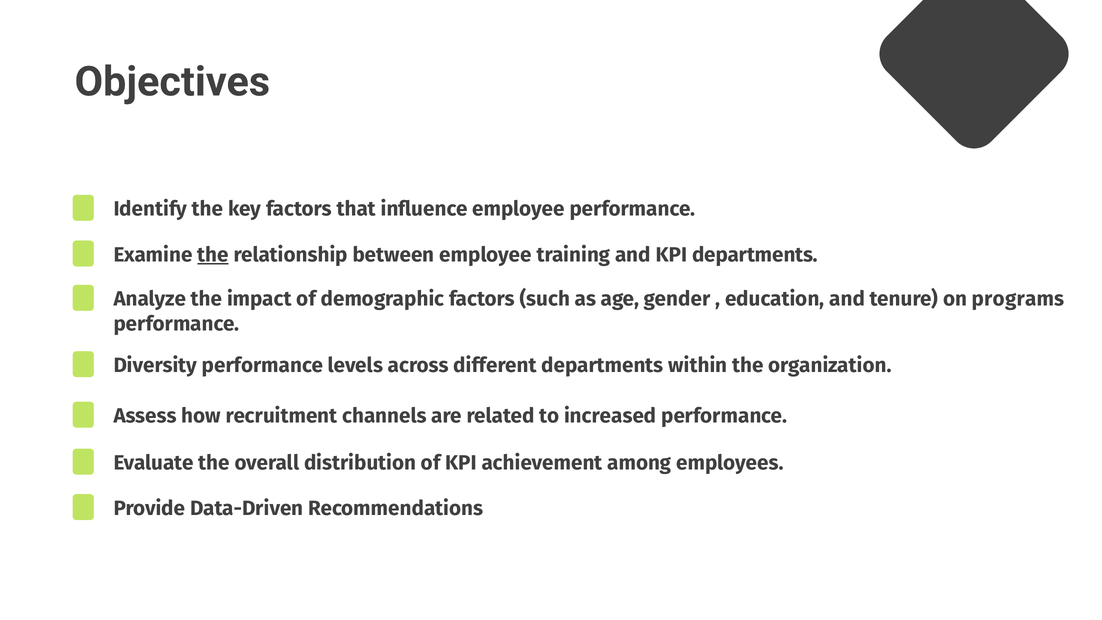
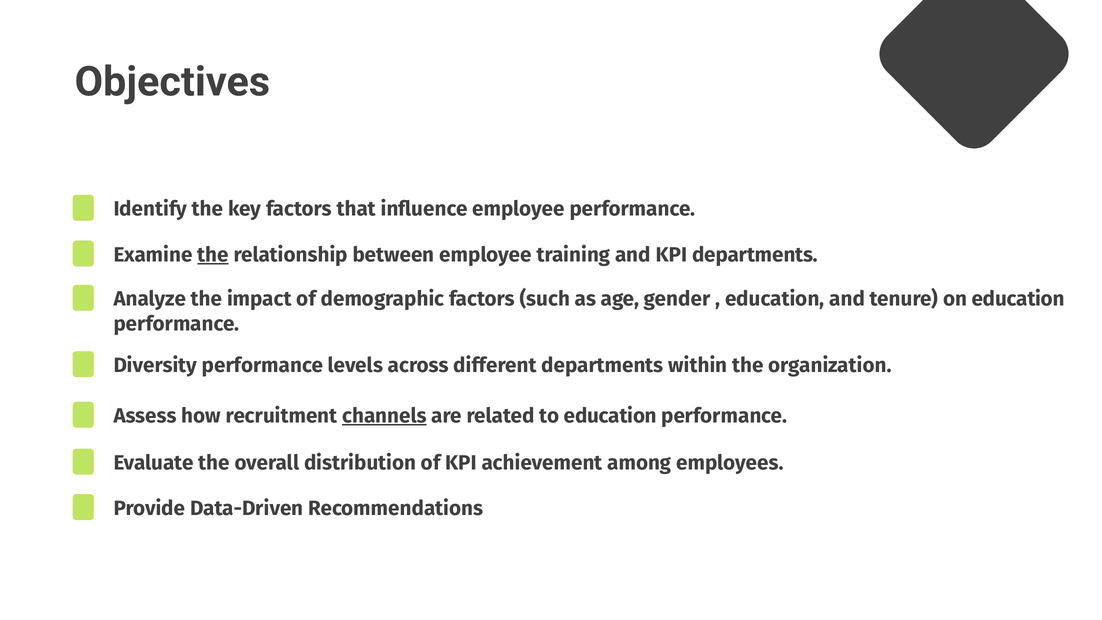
on programs: programs -> education
channels underline: none -> present
to increased: increased -> education
